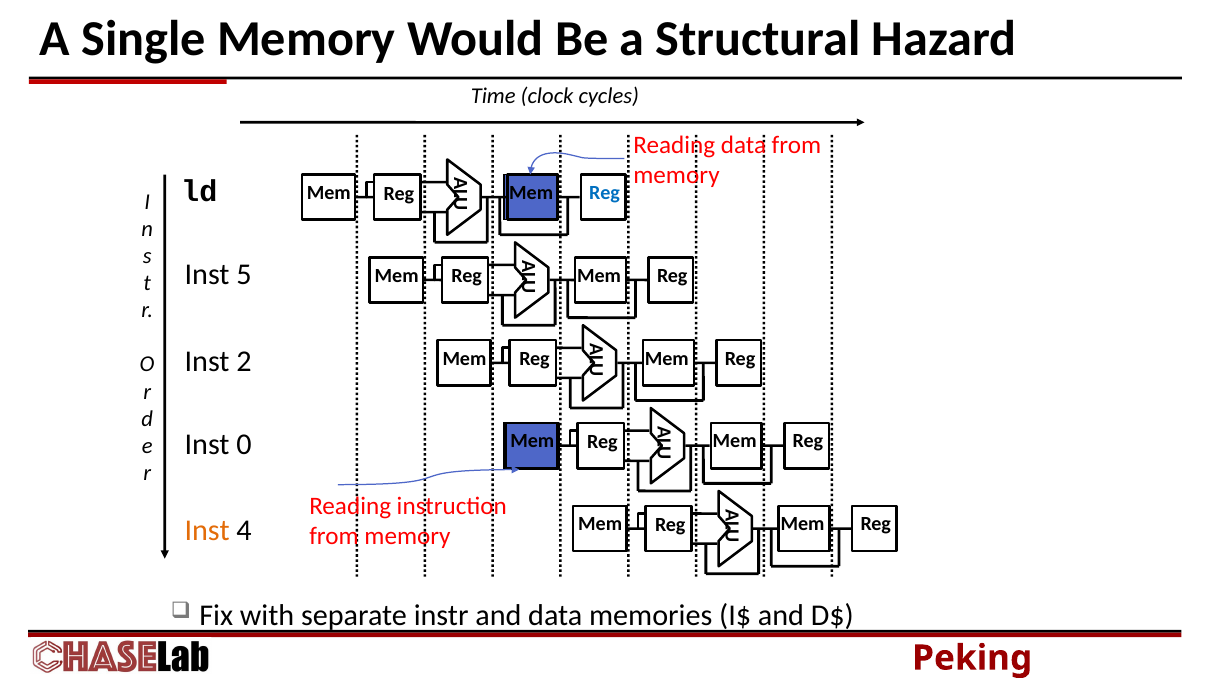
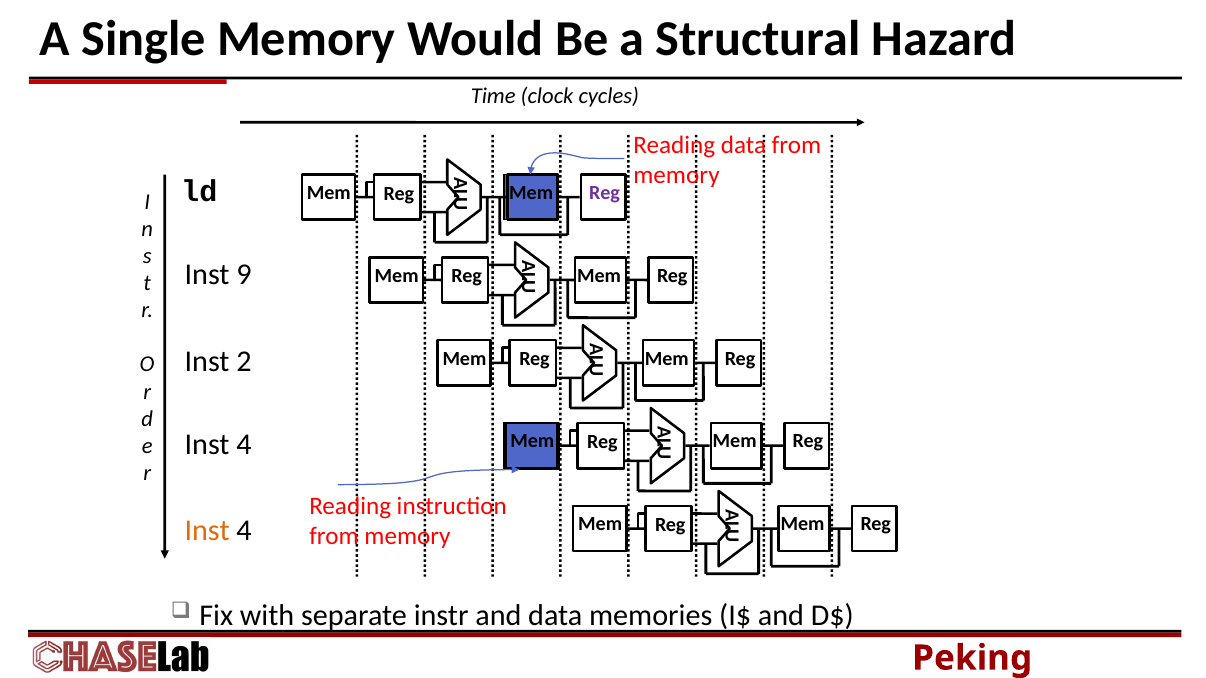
Reg at (604, 193) colour: blue -> purple
5: 5 -> 9
0 at (244, 445): 0 -> 4
